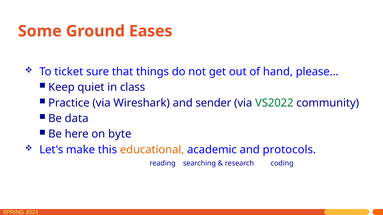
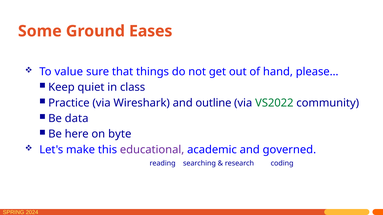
ticket: ticket -> value
sender: sender -> outline
educational colour: orange -> purple
protocols: protocols -> governed
